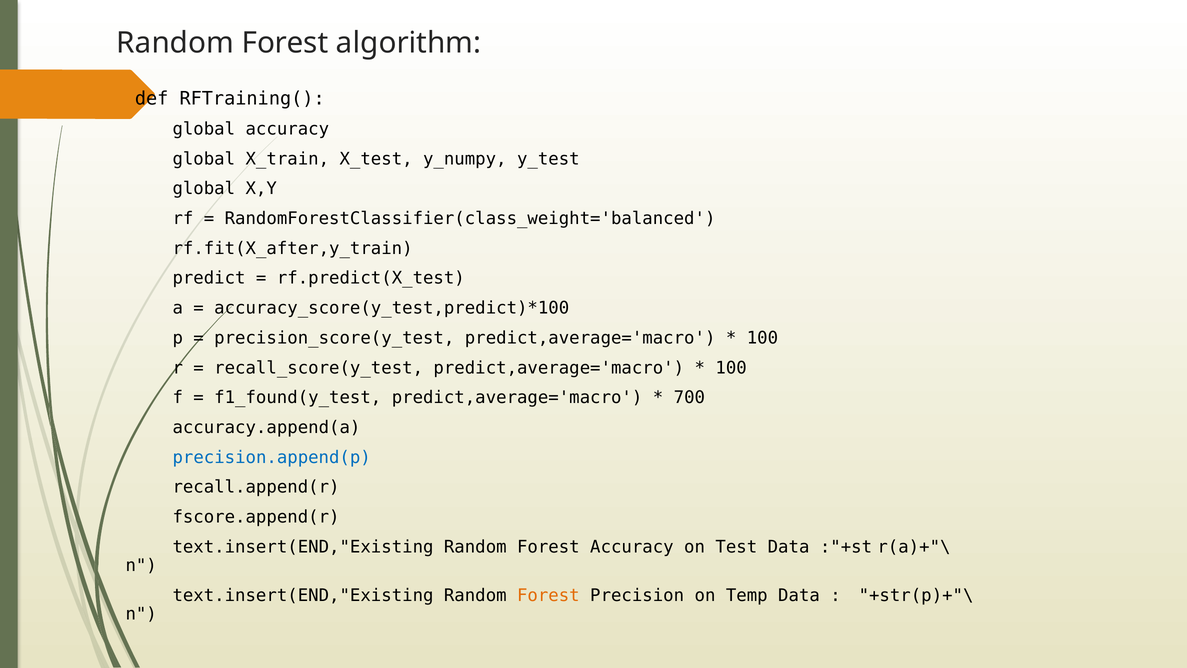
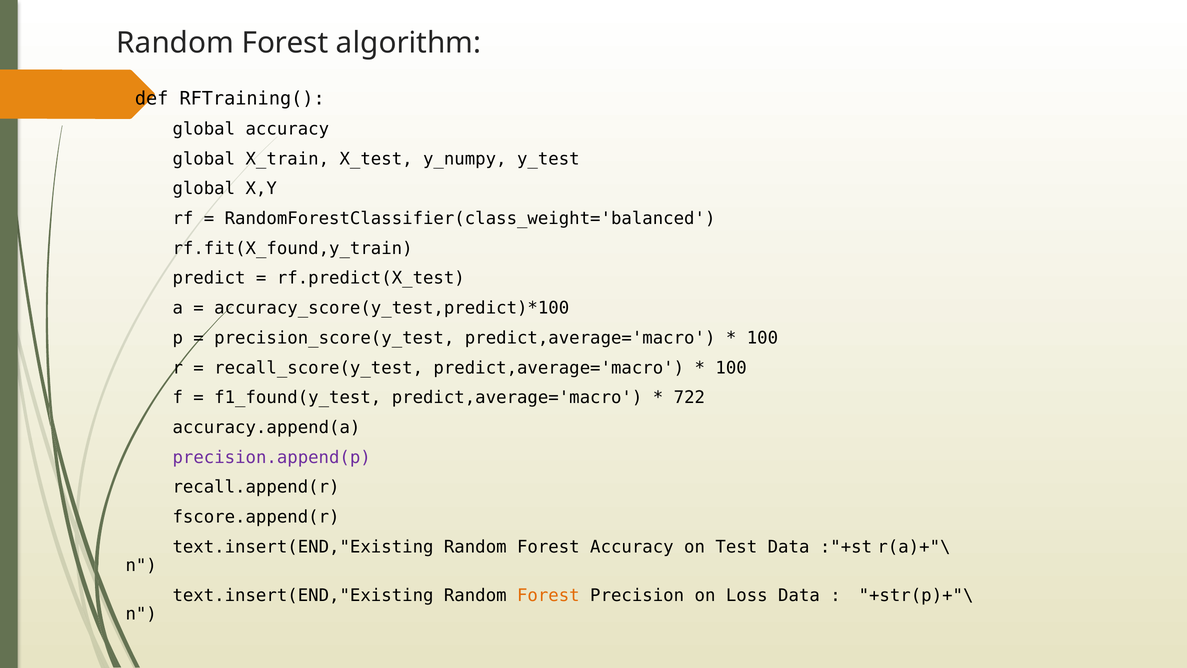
rf.fit(X_after,y_train: rf.fit(X_after,y_train -> rf.fit(X_found,y_train
700: 700 -> 722
precision.append(p colour: blue -> purple
Temp: Temp -> Loss
